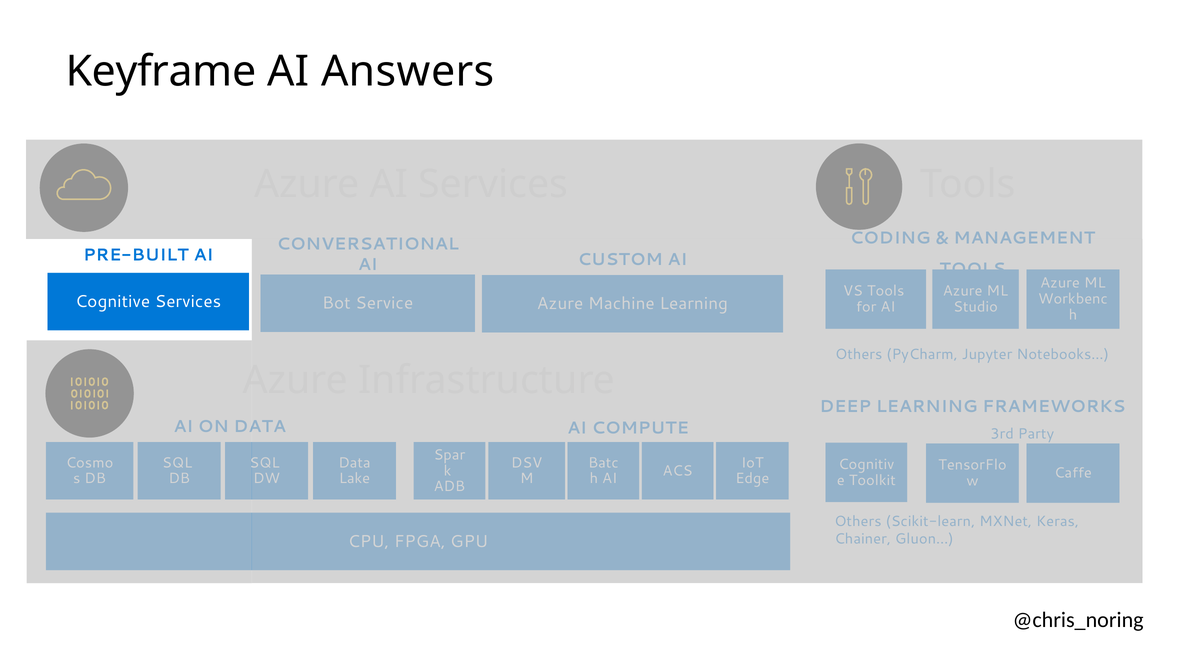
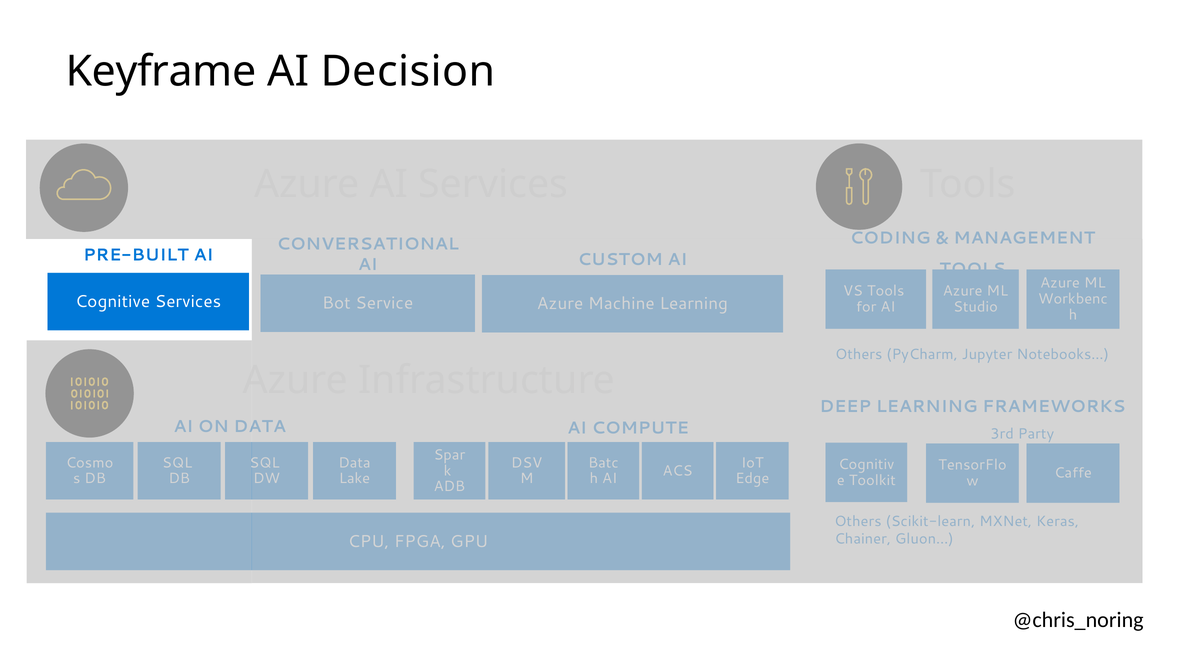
Answers: Answers -> Decision
